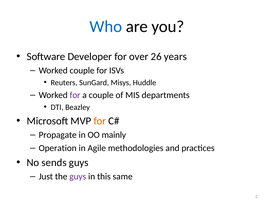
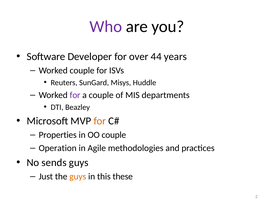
Who colour: blue -> purple
26: 26 -> 44
Propagate: Propagate -> Properties
OO mainly: mainly -> couple
guys at (78, 176) colour: purple -> orange
same: same -> these
